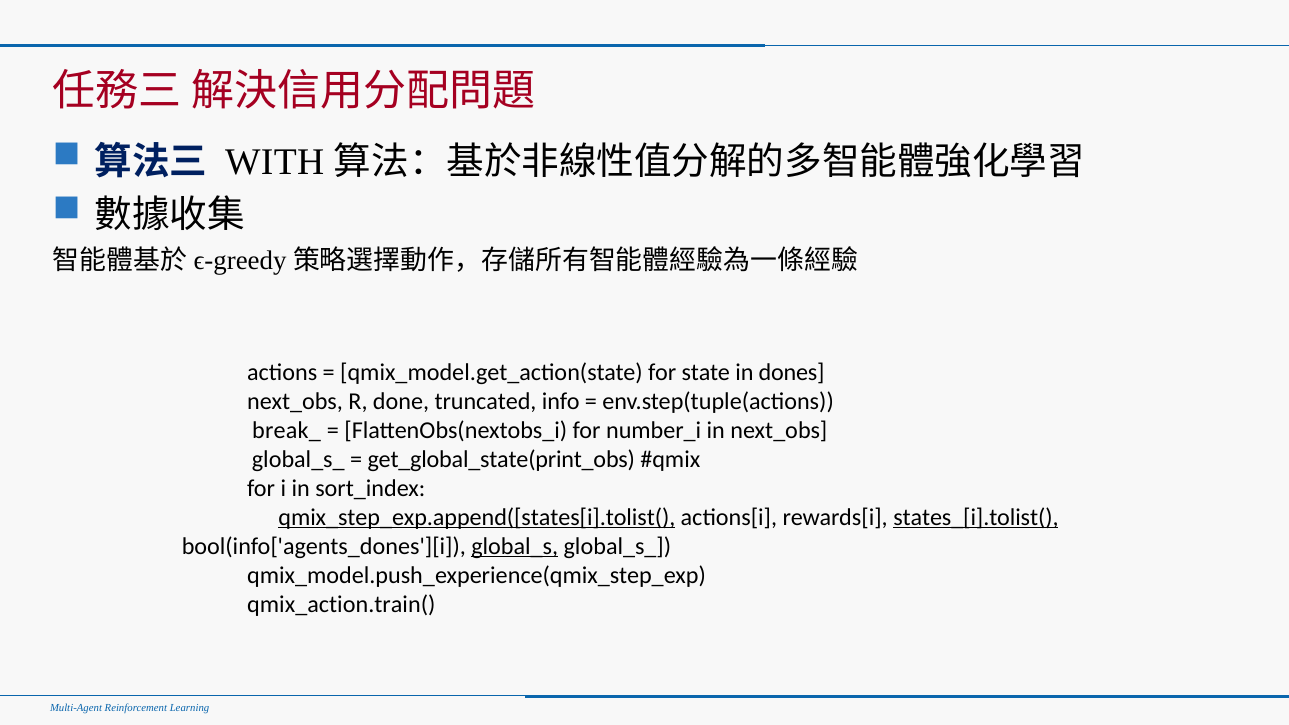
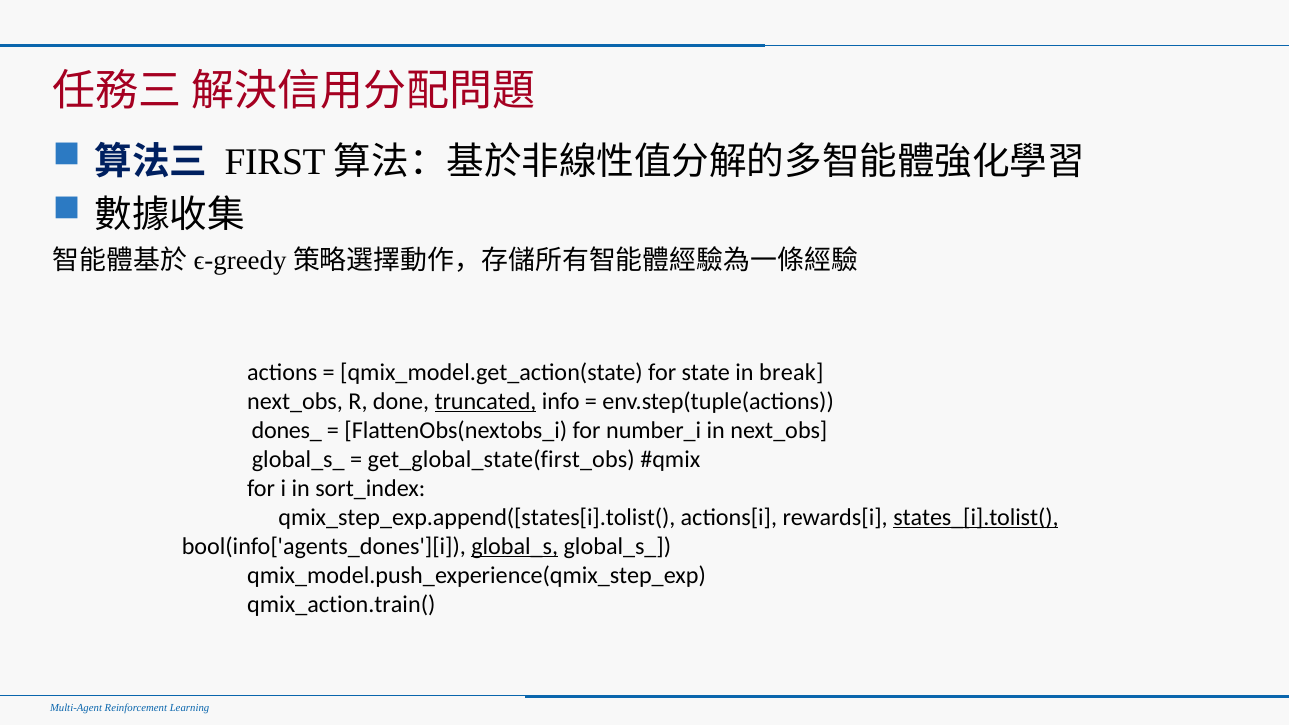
WITH: WITH -> FIRST
dones: dones -> break
truncated underline: none -> present
break_: break_ -> dones_
get_global_state(print_obs: get_global_state(print_obs -> get_global_state(first_obs
qmix_step_exp.append([states[i].tolist( underline: present -> none
